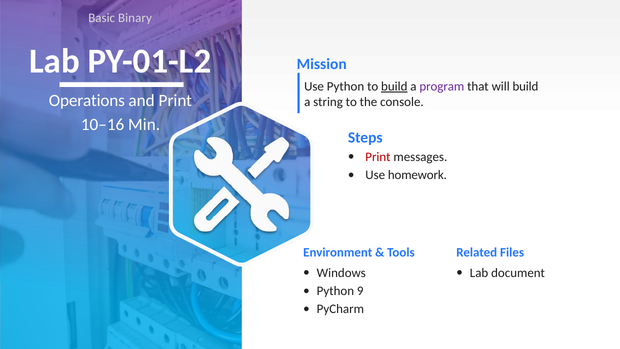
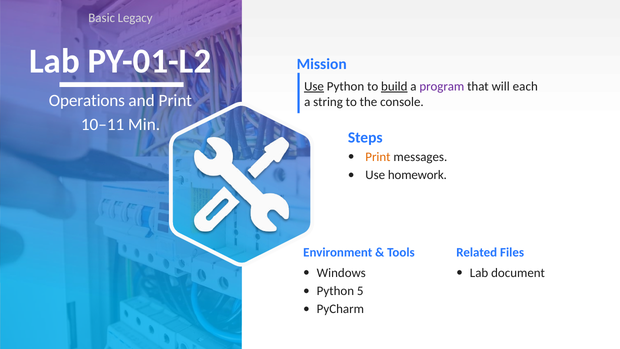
Binary: Binary -> Legacy
Use at (314, 86) underline: none -> present
will build: build -> each
10–16: 10–16 -> 10–11
Print at (378, 157) colour: red -> orange
9: 9 -> 5
